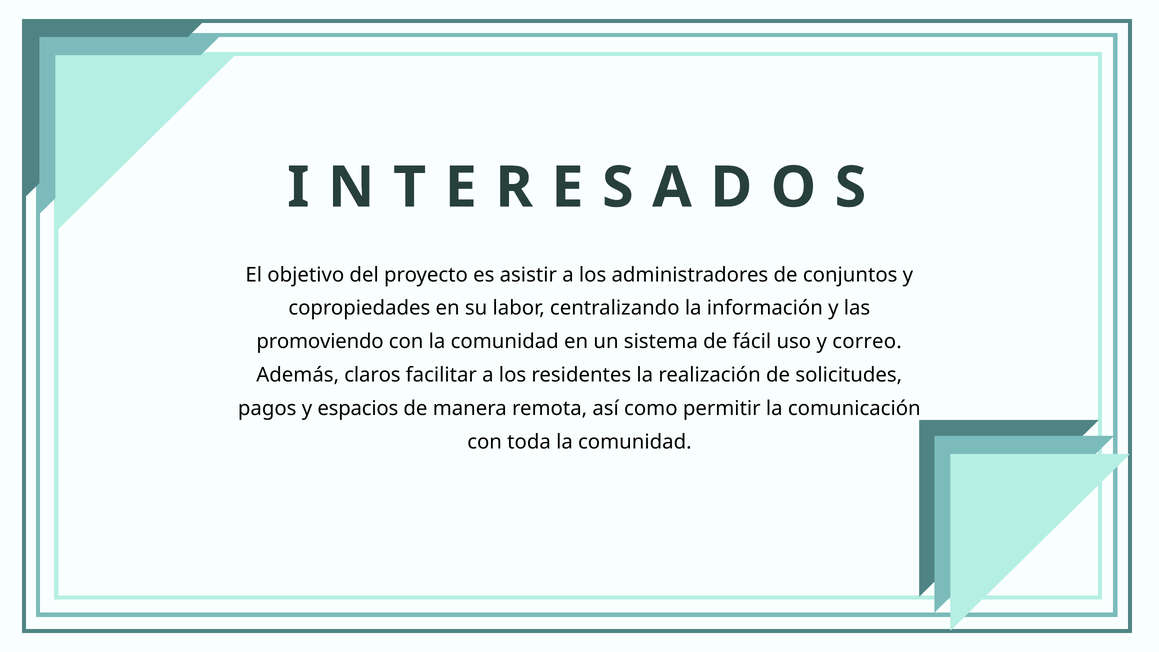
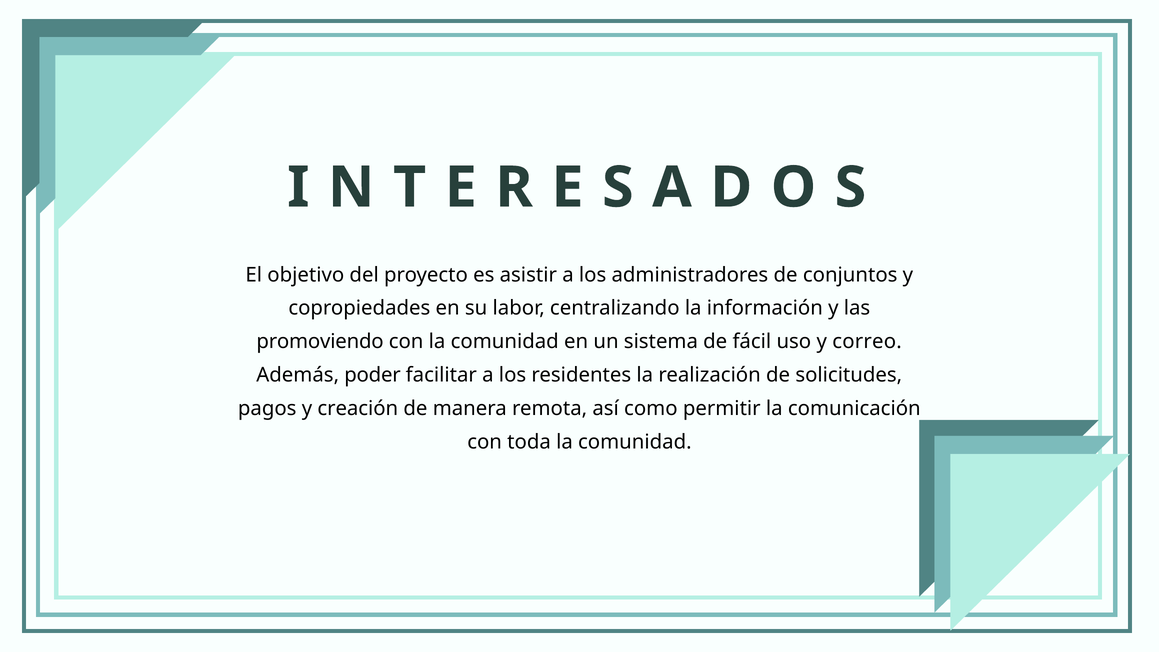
claros: claros -> poder
espacios: espacios -> creación
